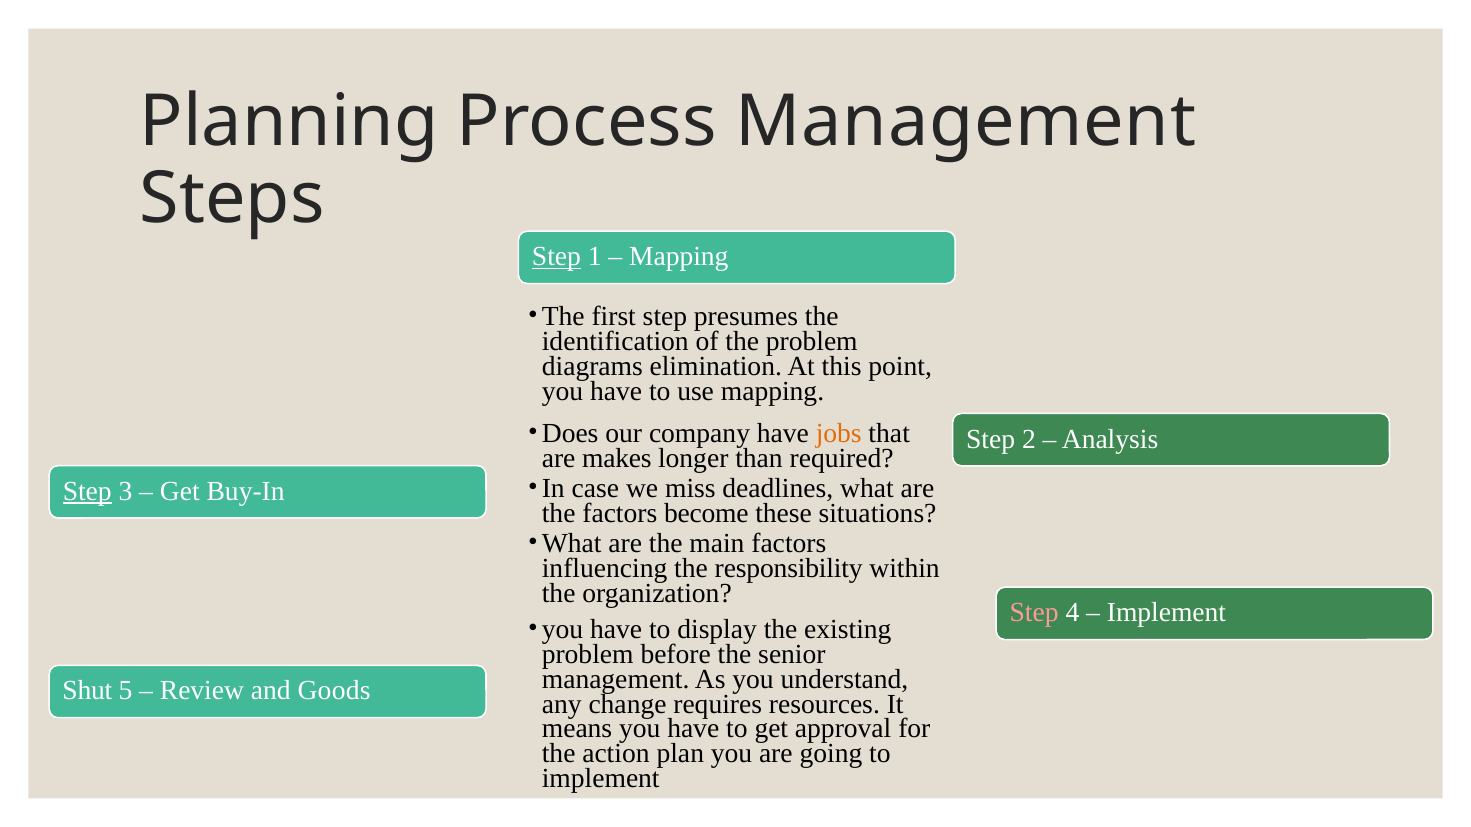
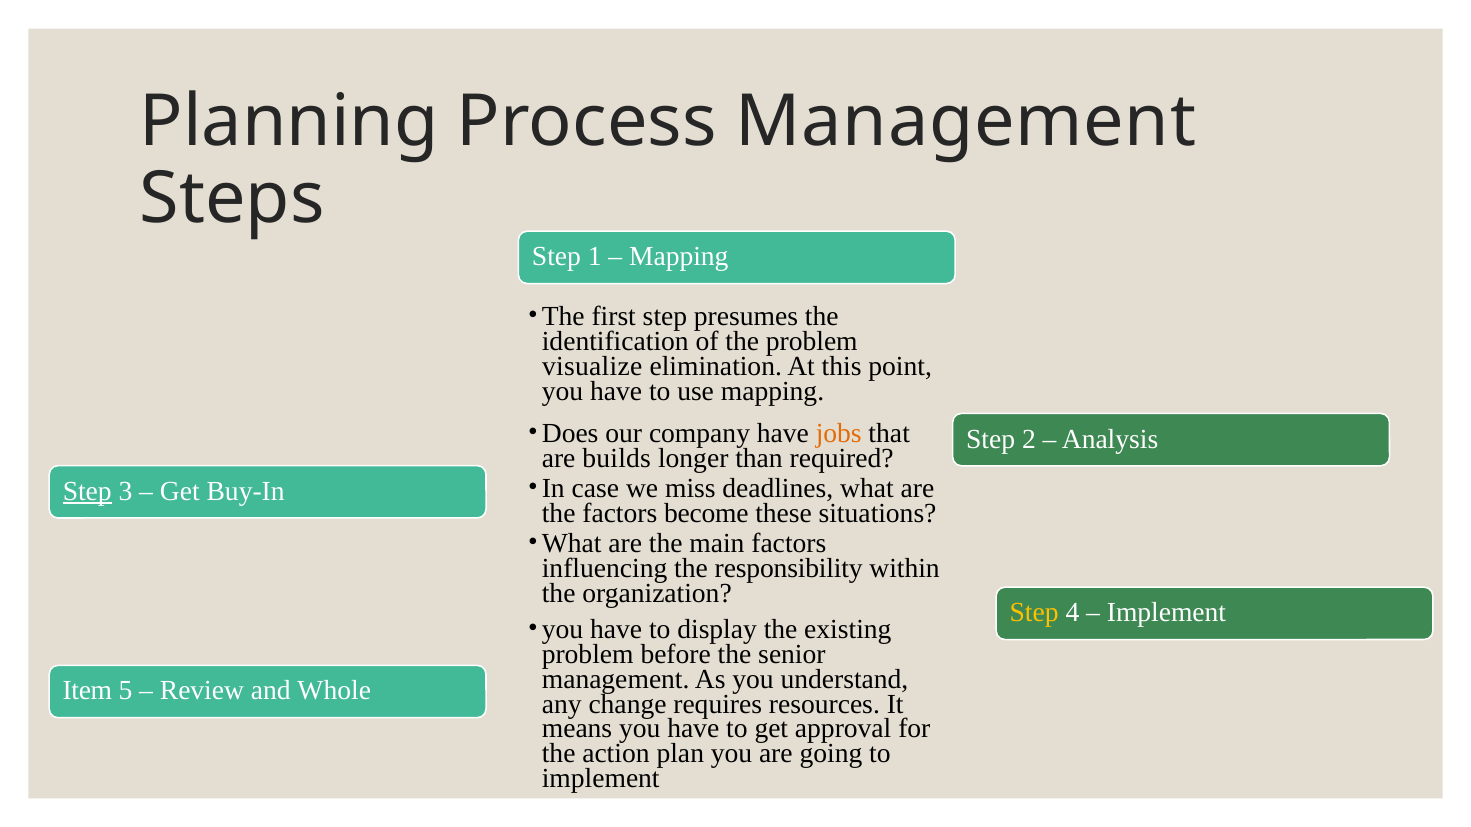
Step at (556, 257) underline: present -> none
diagrams: diagrams -> visualize
makes: makes -> builds
Step at (1034, 613) colour: pink -> yellow
Shut: Shut -> Item
Goods: Goods -> Whole
